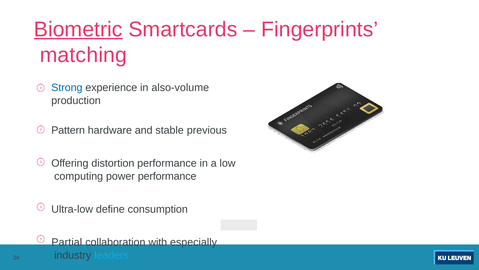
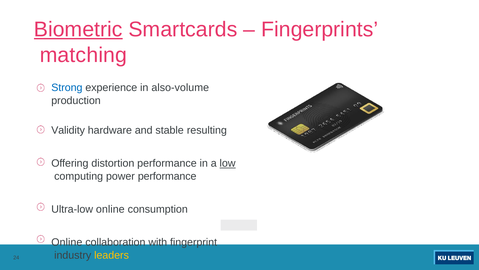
Pattern: Pattern -> Validity
previous: previous -> resulting
low underline: none -> present
Ultra-low define: define -> online
Partial at (67, 242): Partial -> Online
especially: especially -> fingerprint
leaders colour: light blue -> yellow
